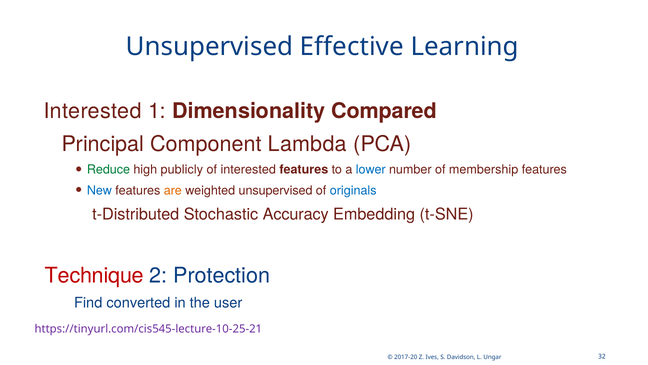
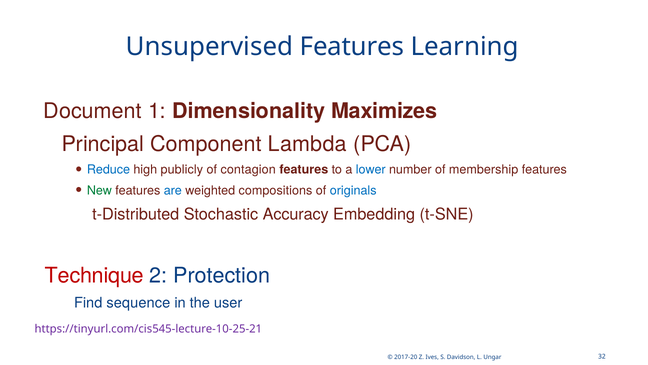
Unsupervised Effective: Effective -> Features
Interested at (93, 111): Interested -> Document
Compared: Compared -> Maximizes
Reduce colour: green -> blue
of interested: interested -> contagion
New colour: blue -> green
are colour: orange -> blue
weighted unsupervised: unsupervised -> compositions
converted: converted -> sequence
